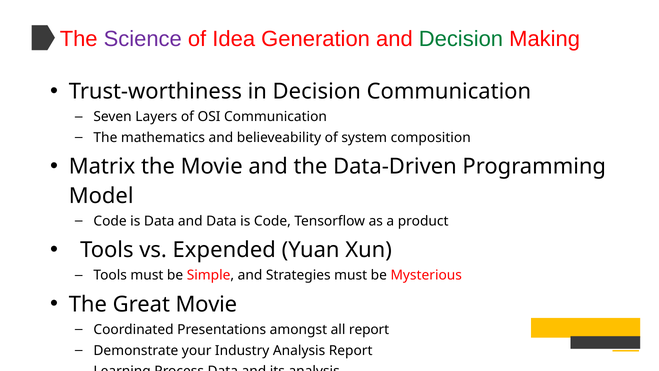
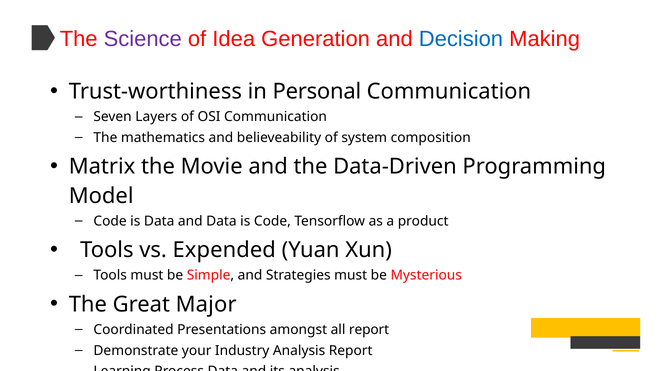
Decision at (461, 39) colour: green -> blue
in Decision: Decision -> Personal
Great Movie: Movie -> Major
